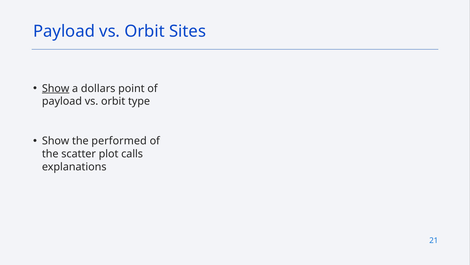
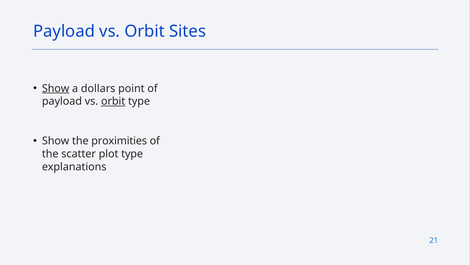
orbit at (113, 101) underline: none -> present
performed: performed -> proximities
plot calls: calls -> type
